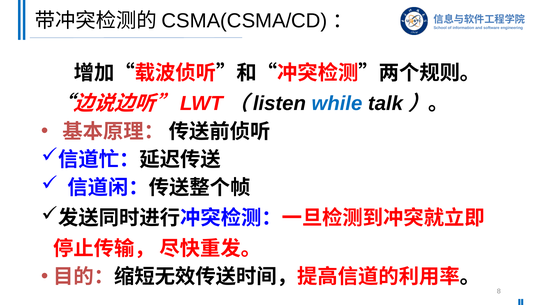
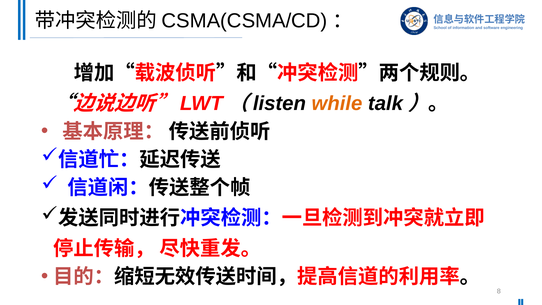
while colour: blue -> orange
